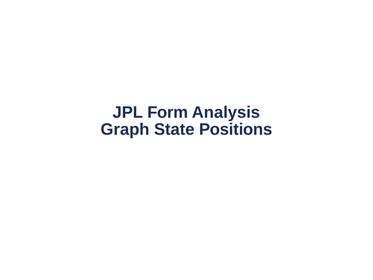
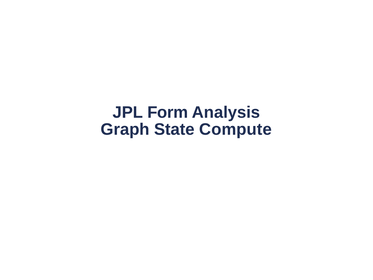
Positions: Positions -> Compute
